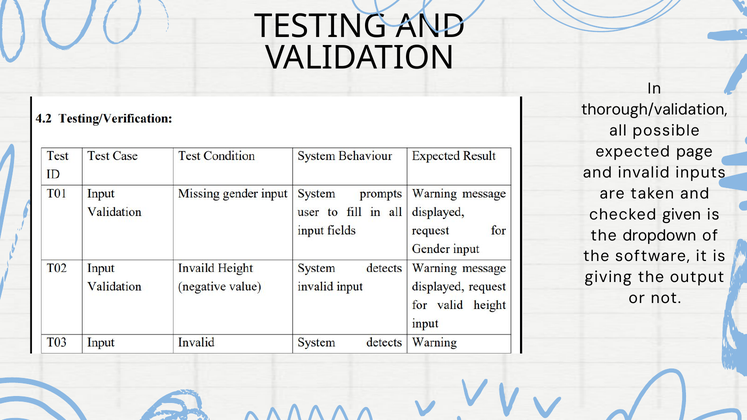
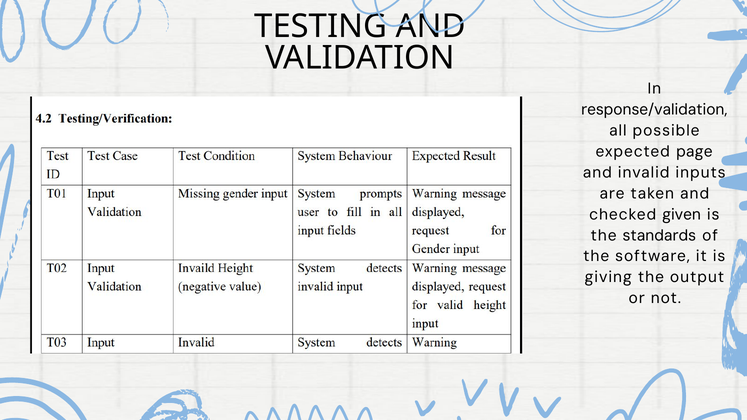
thorough/validation: thorough/validation -> response/validation
dropdown: dropdown -> standards
